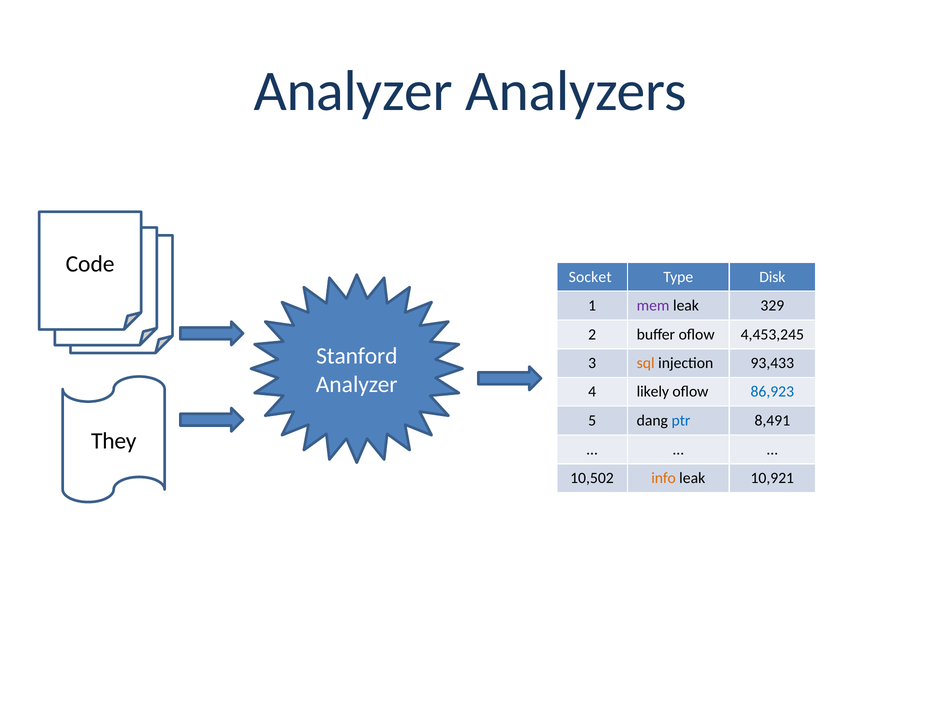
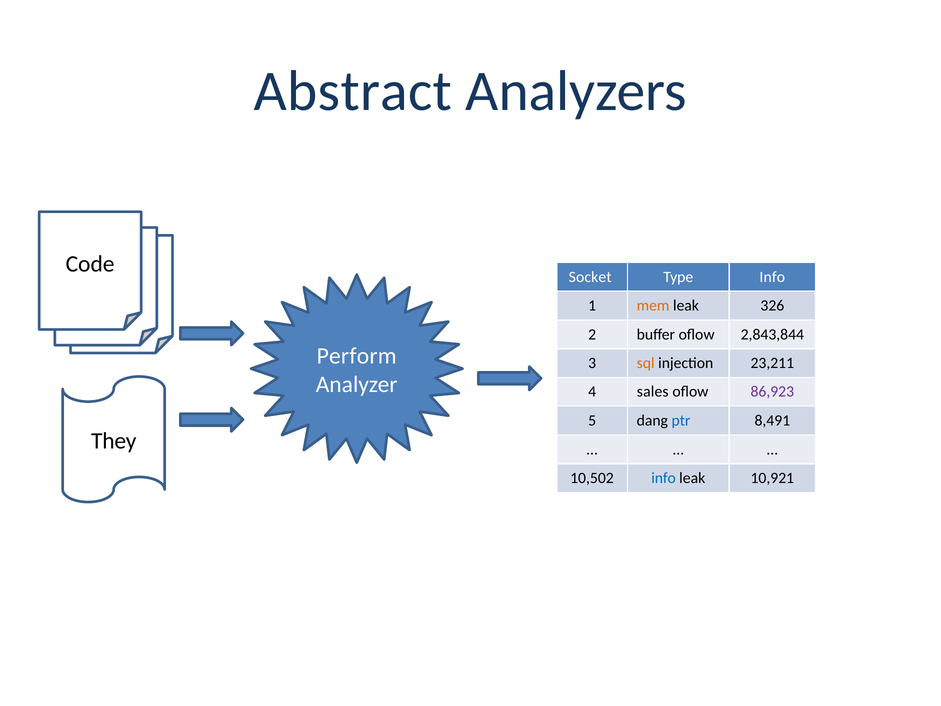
Analyzer at (353, 91): Analyzer -> Abstract
Type Disk: Disk -> Info
mem colour: purple -> orange
329: 329 -> 326
4,453,245: 4,453,245 -> 2,843,844
Stanford: Stanford -> Perform
93,433: 93,433 -> 23,211
likely: likely -> sales
86,923 colour: blue -> purple
info at (664, 478) colour: orange -> blue
